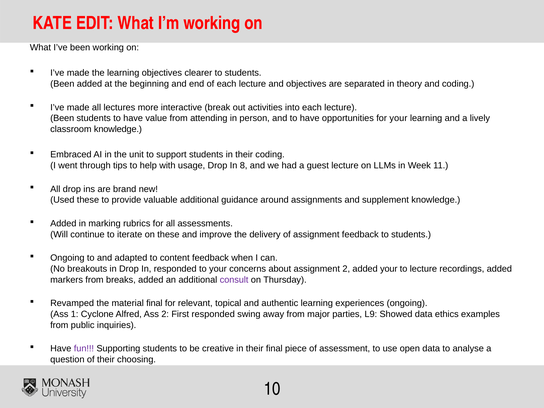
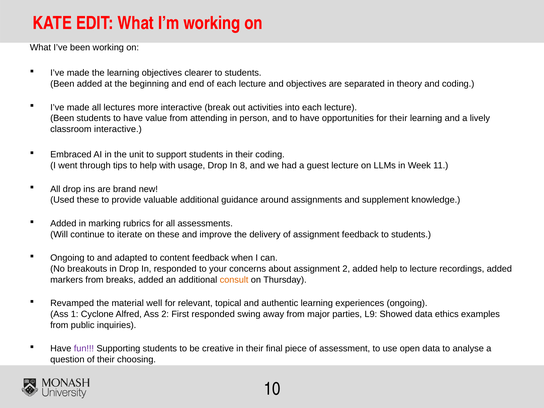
for your: your -> their
classroom knowledge: knowledge -> interactive
added your: your -> help
consult colour: purple -> orange
material final: final -> well
